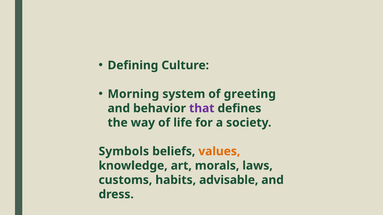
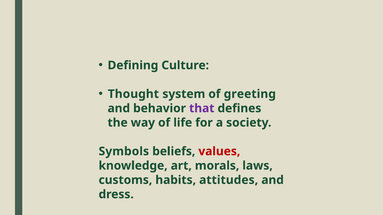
Morning: Morning -> Thought
values colour: orange -> red
advisable: advisable -> attitudes
